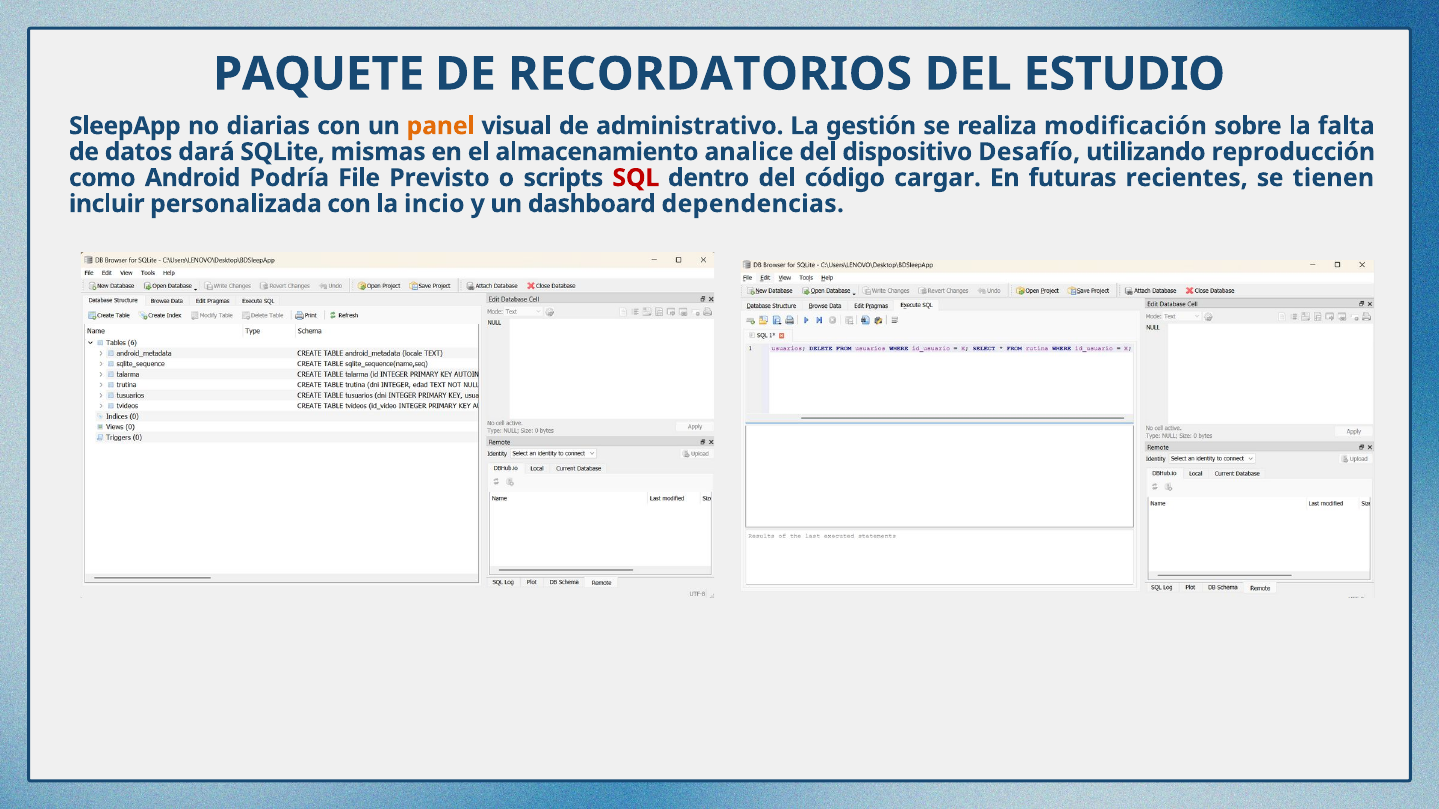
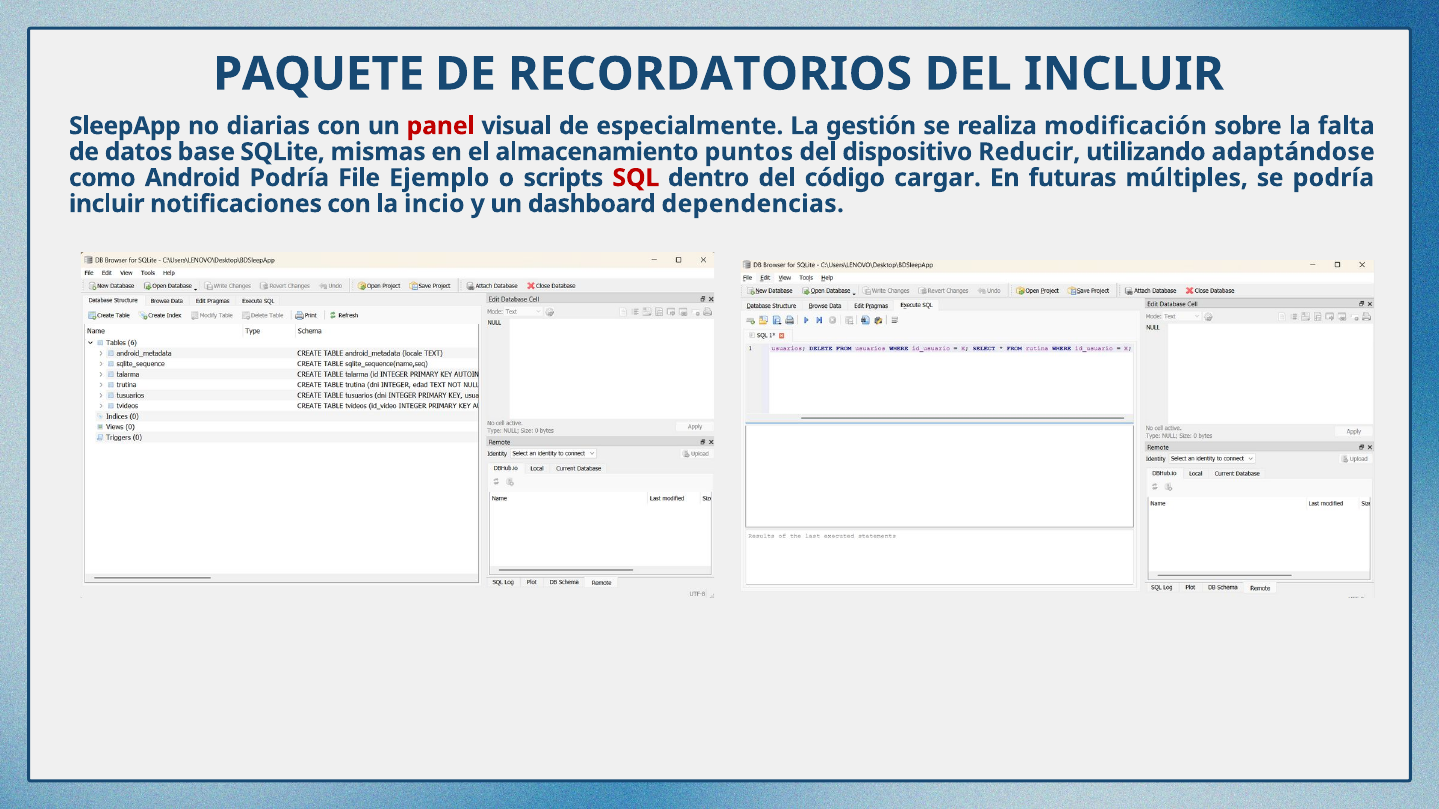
DEL ESTUDIO: ESTUDIO -> INCLUIR
panel colour: orange -> red
administrativo: administrativo -> especialmente
dará: dará -> base
analice: analice -> puntos
Desafío: Desafío -> Reducir
reproducción: reproducción -> adaptándose
Previsto: Previsto -> Ejemplo
recientes: recientes -> múltiples
se tienen: tienen -> podría
personalizada: personalizada -> notificaciones
